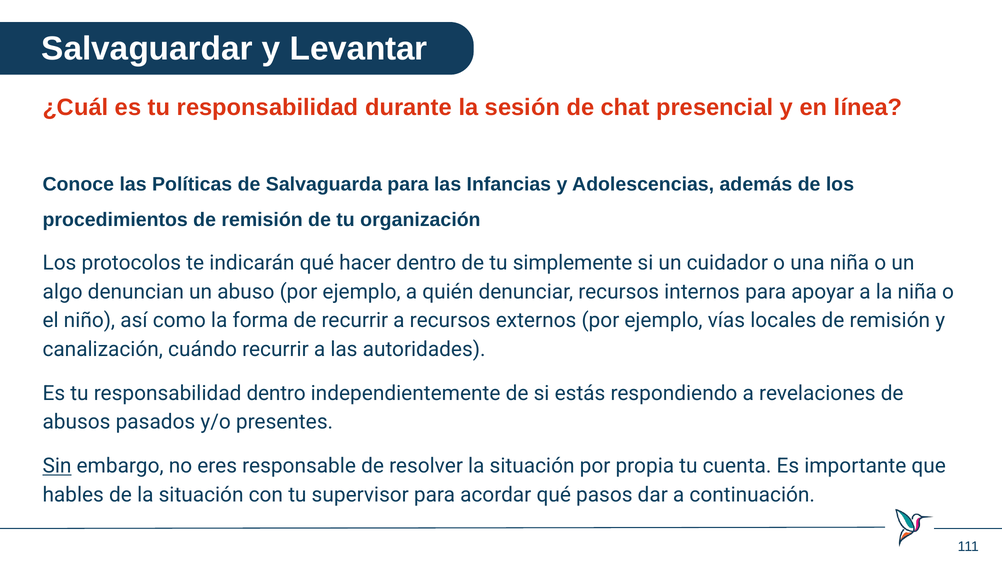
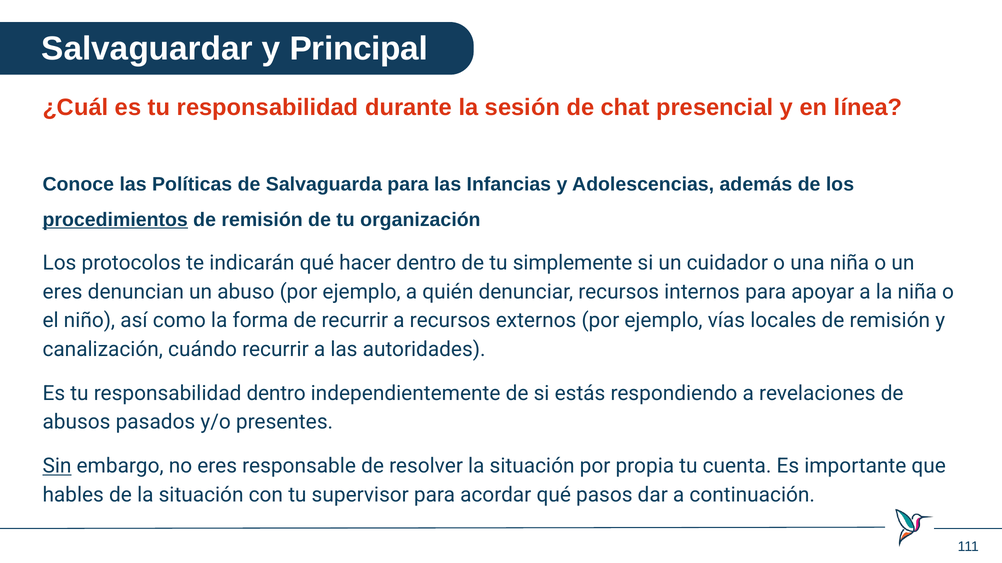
Levantar: Levantar -> Principal
procedimientos underline: none -> present
algo at (63, 292): algo -> eres
